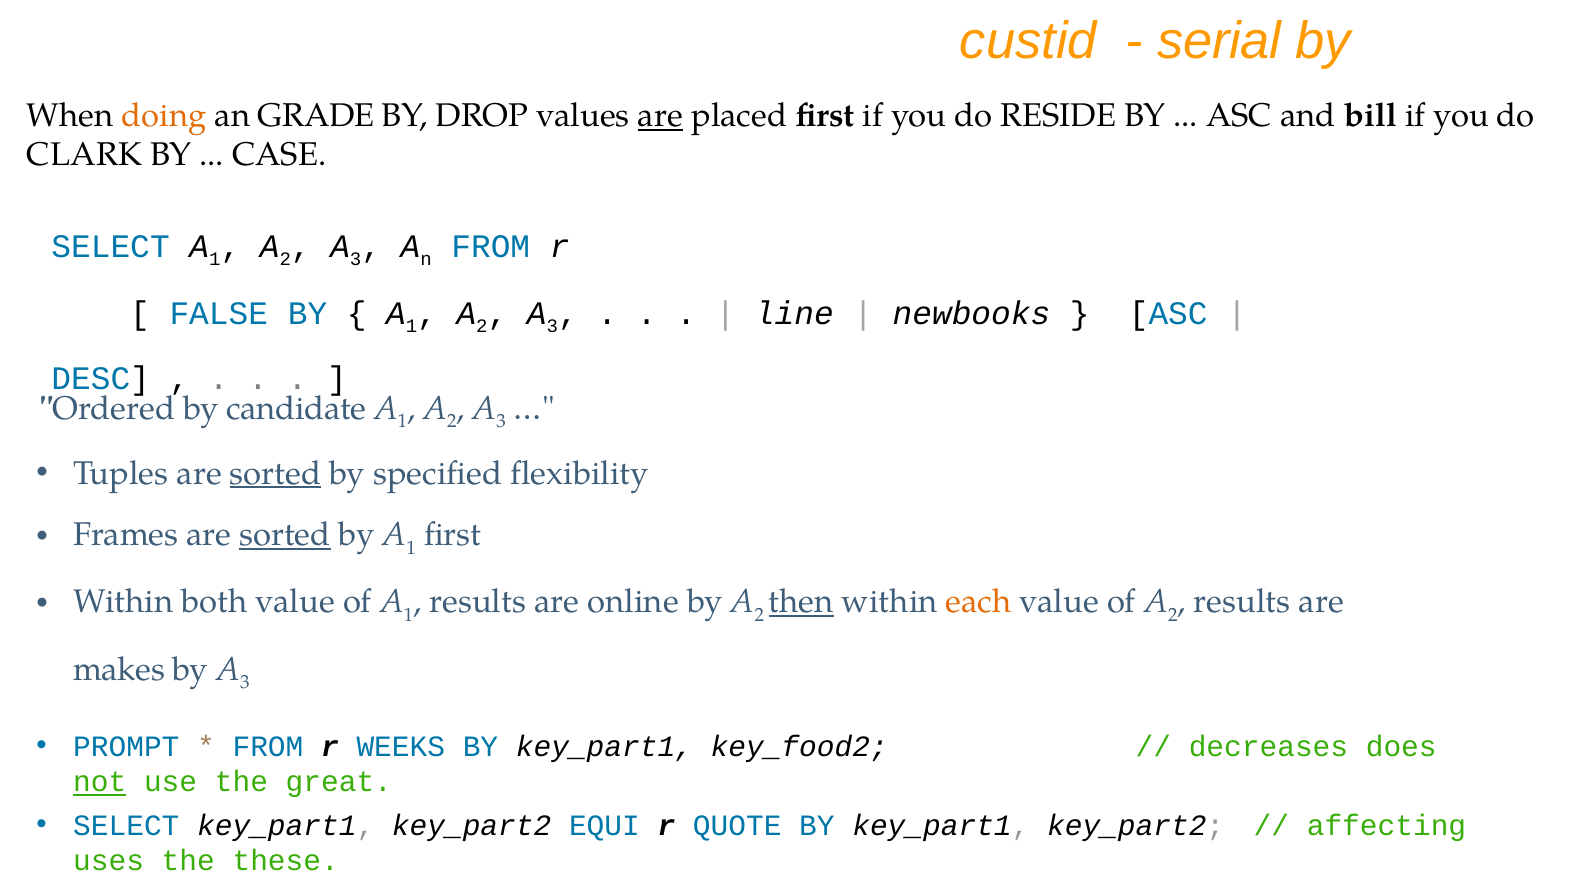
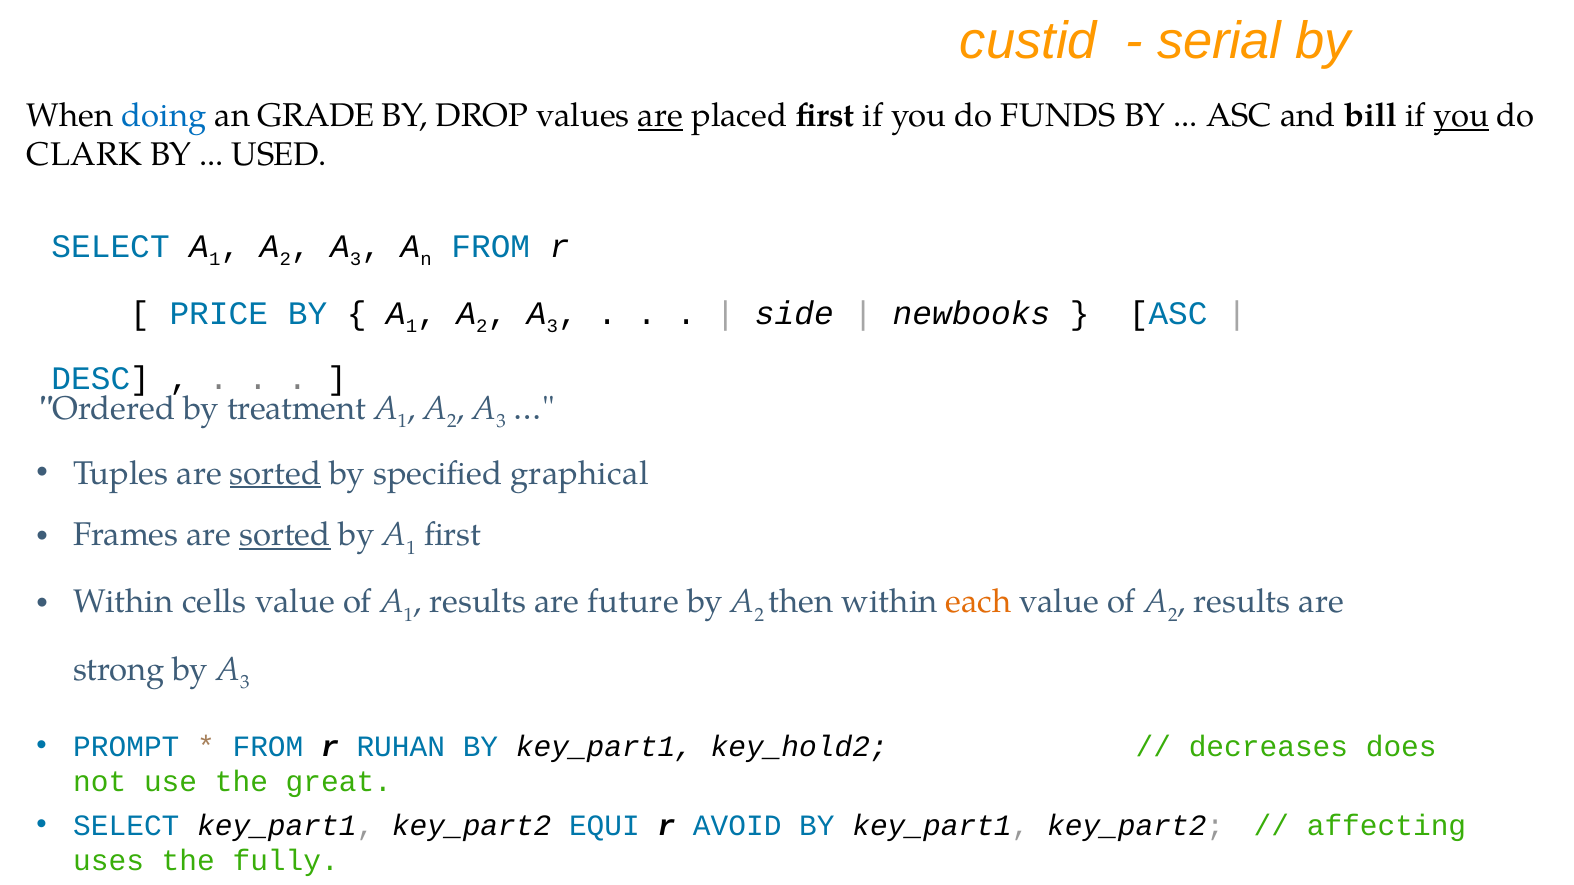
doing colour: orange -> blue
RESIDE: RESIDE -> FUNDS
you at (1461, 116) underline: none -> present
CASE: CASE -> USED
FALSE: FALSE -> PRICE
line: line -> side
candidate: candidate -> treatment
flexibility: flexibility -> graphical
both: both -> cells
online: online -> future
then underline: present -> none
makes: makes -> strong
WEEKS: WEEKS -> RUHAN
key_food2: key_food2 -> key_hold2
not underline: present -> none
QUOTE: QUOTE -> AVOID
these: these -> fully
